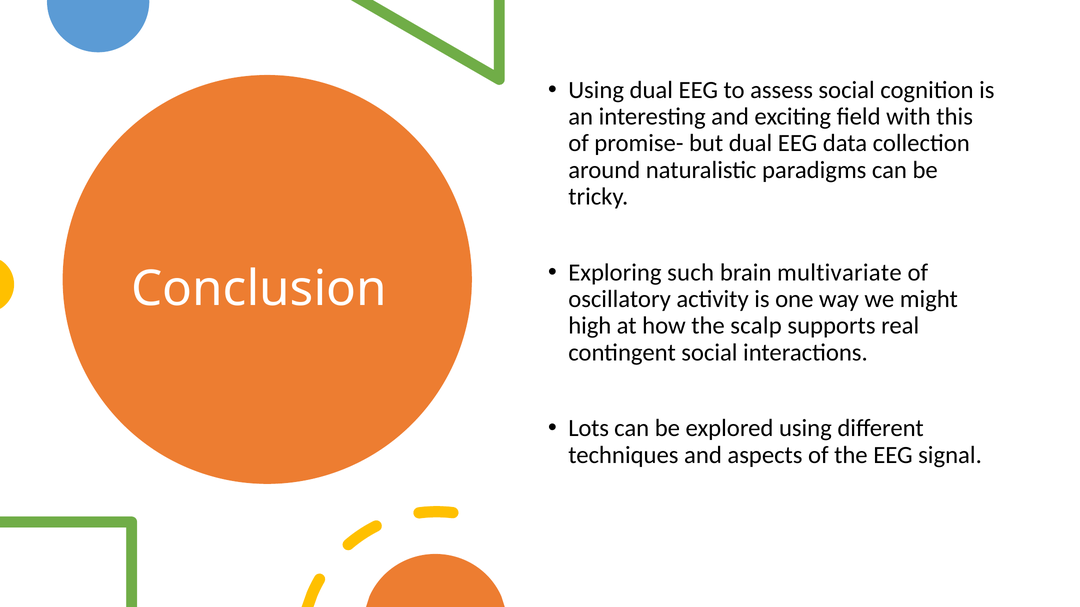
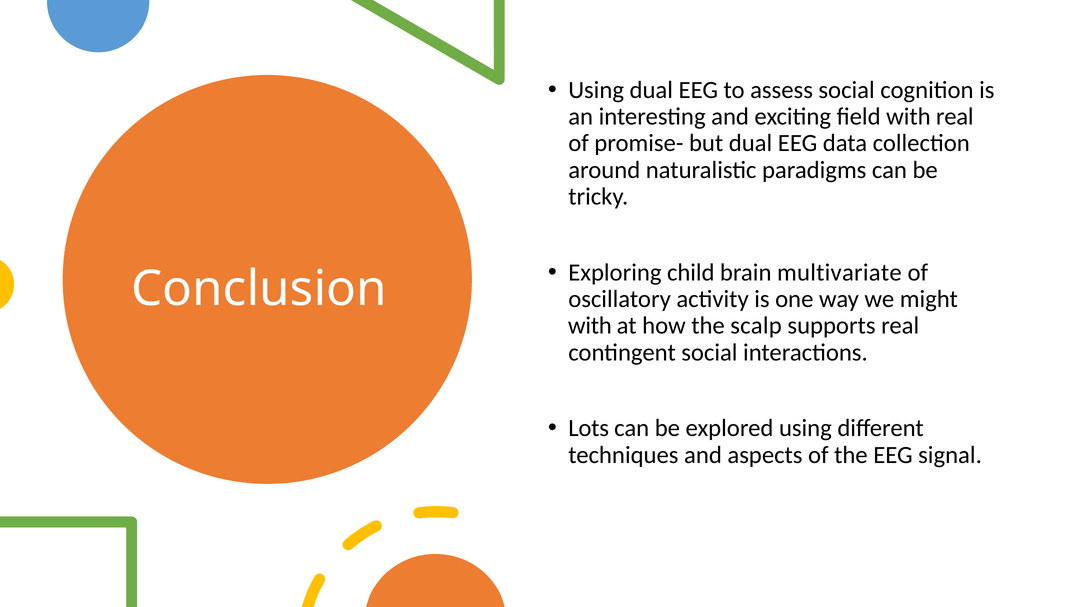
with this: this -> real
such: such -> child
high at (590, 326): high -> with
